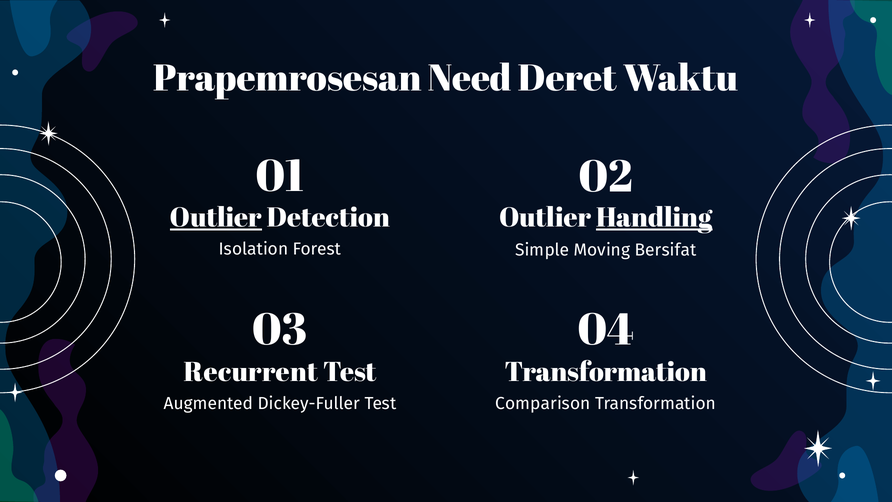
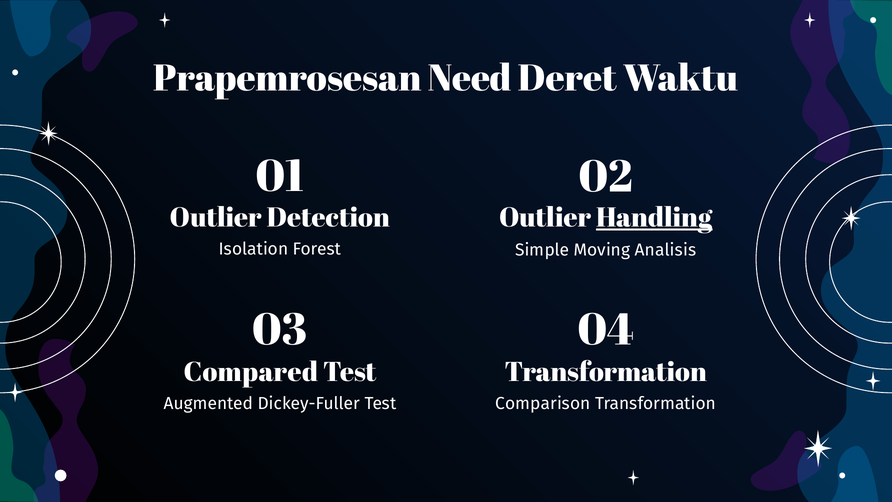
Outlier at (216, 218) underline: present -> none
Bersifat: Bersifat -> Analisis
Recurrent: Recurrent -> Compared
